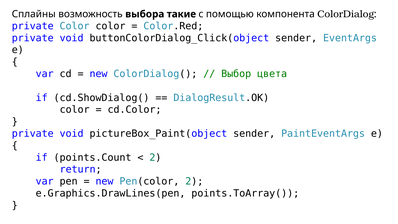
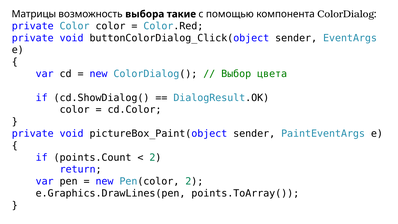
Сплайны: Сплайны -> Матрицы
